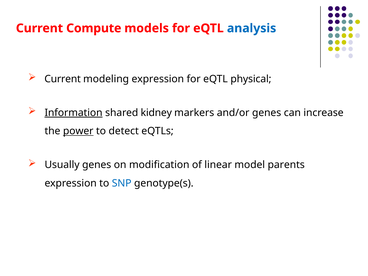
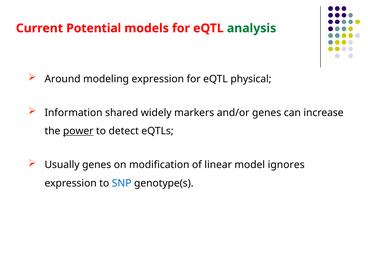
Compute: Compute -> Potential
analysis colour: blue -> green
Current at (63, 79): Current -> Around
Information underline: present -> none
kidney: kidney -> widely
parents: parents -> ignores
